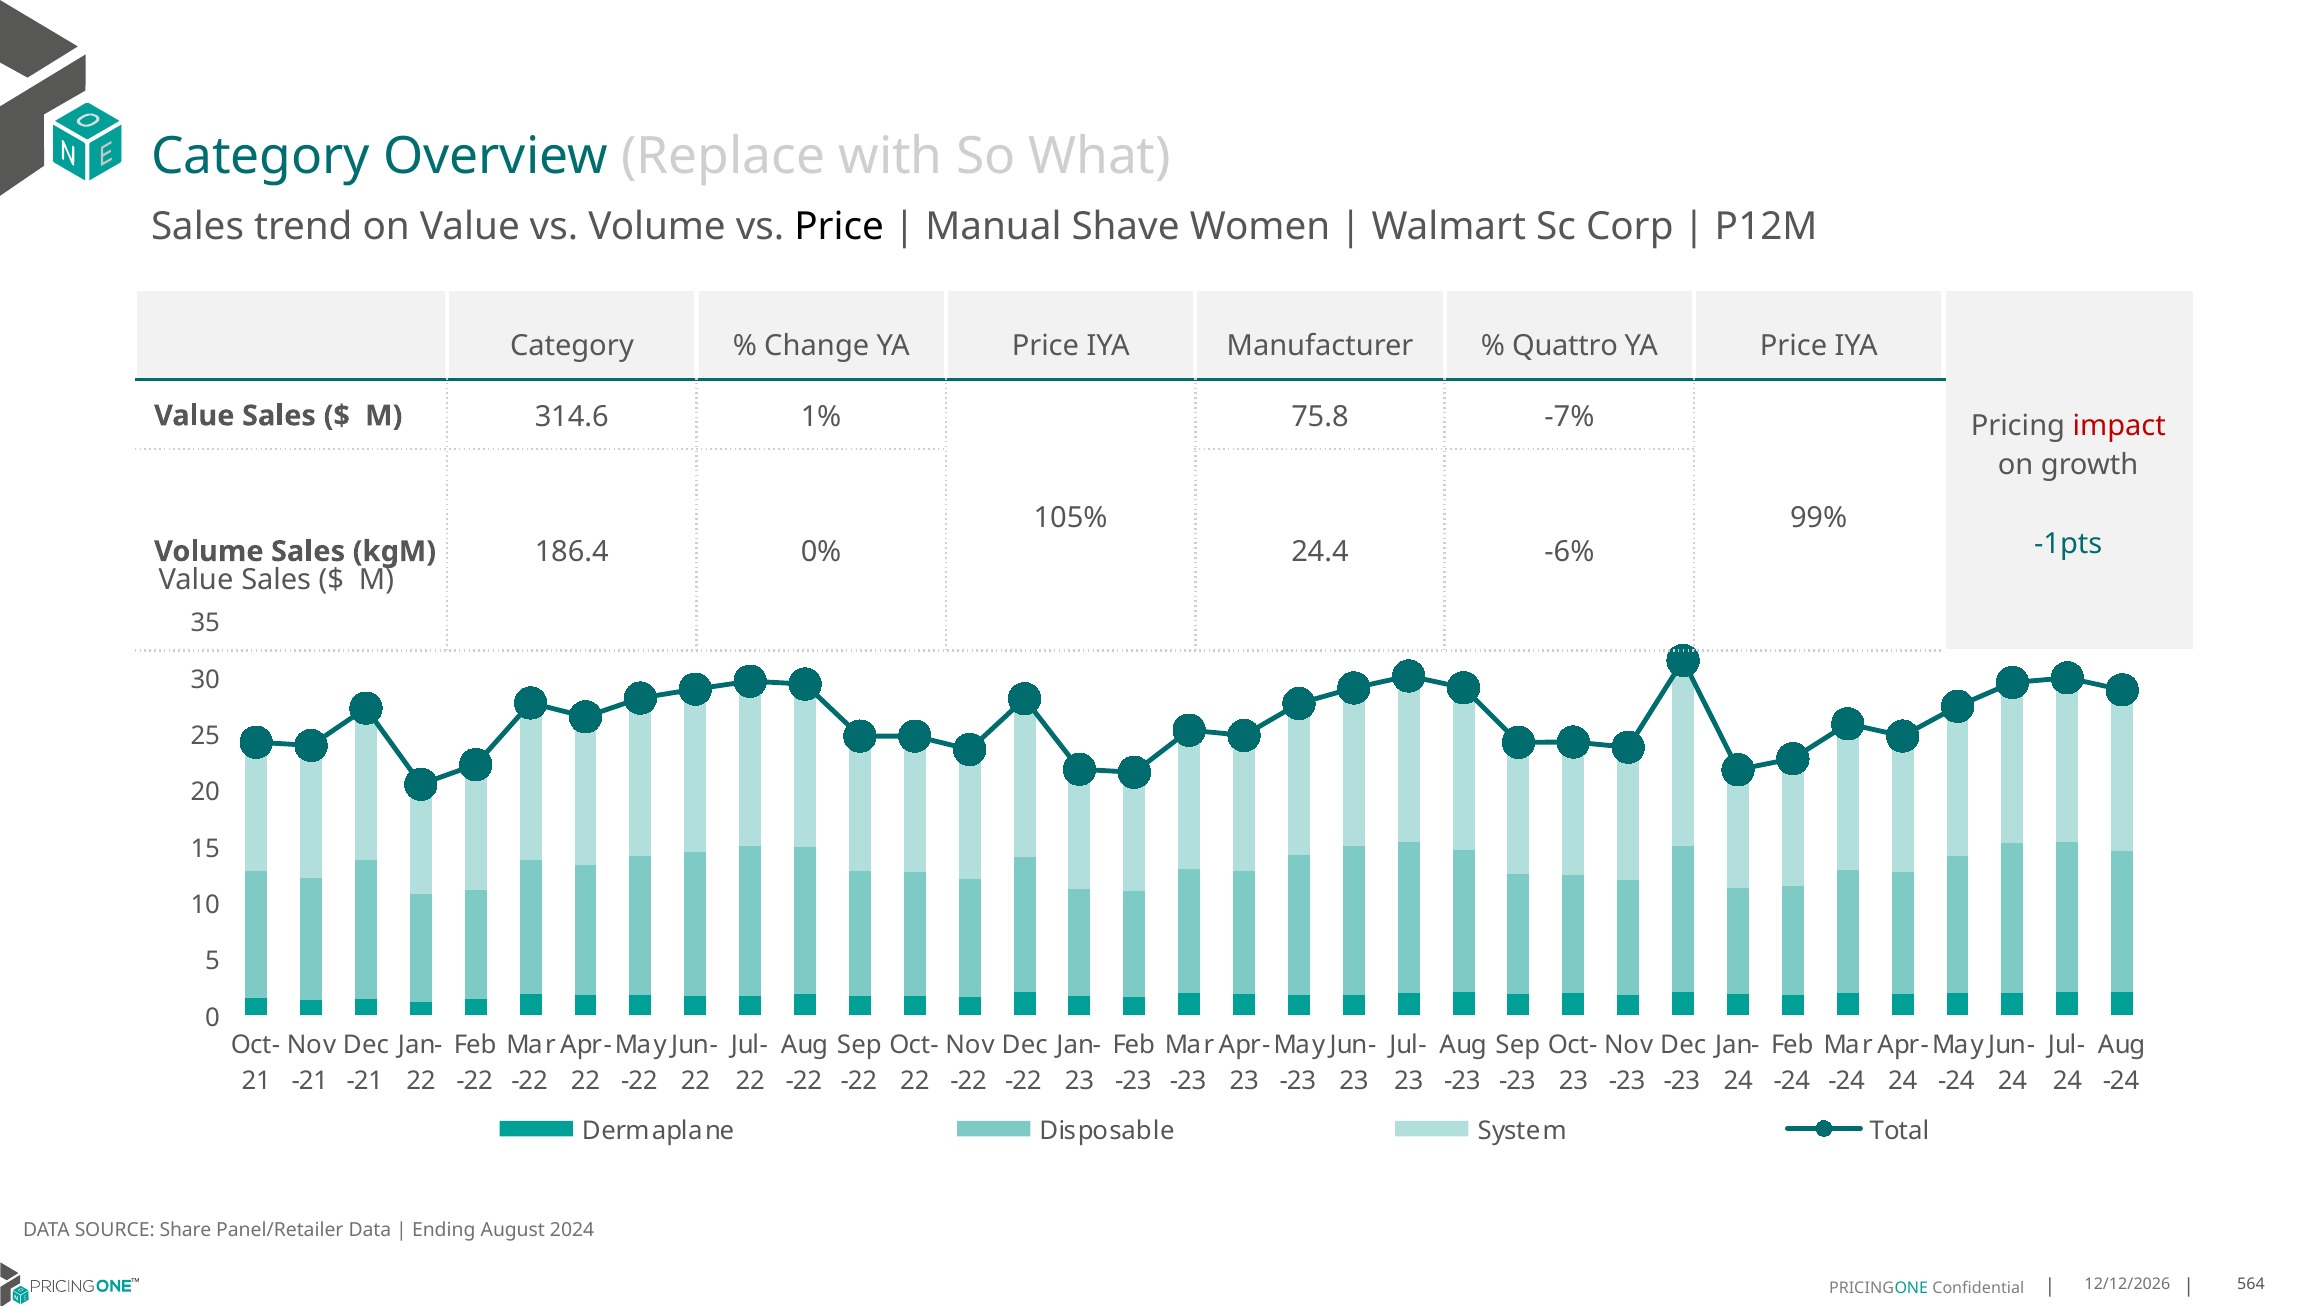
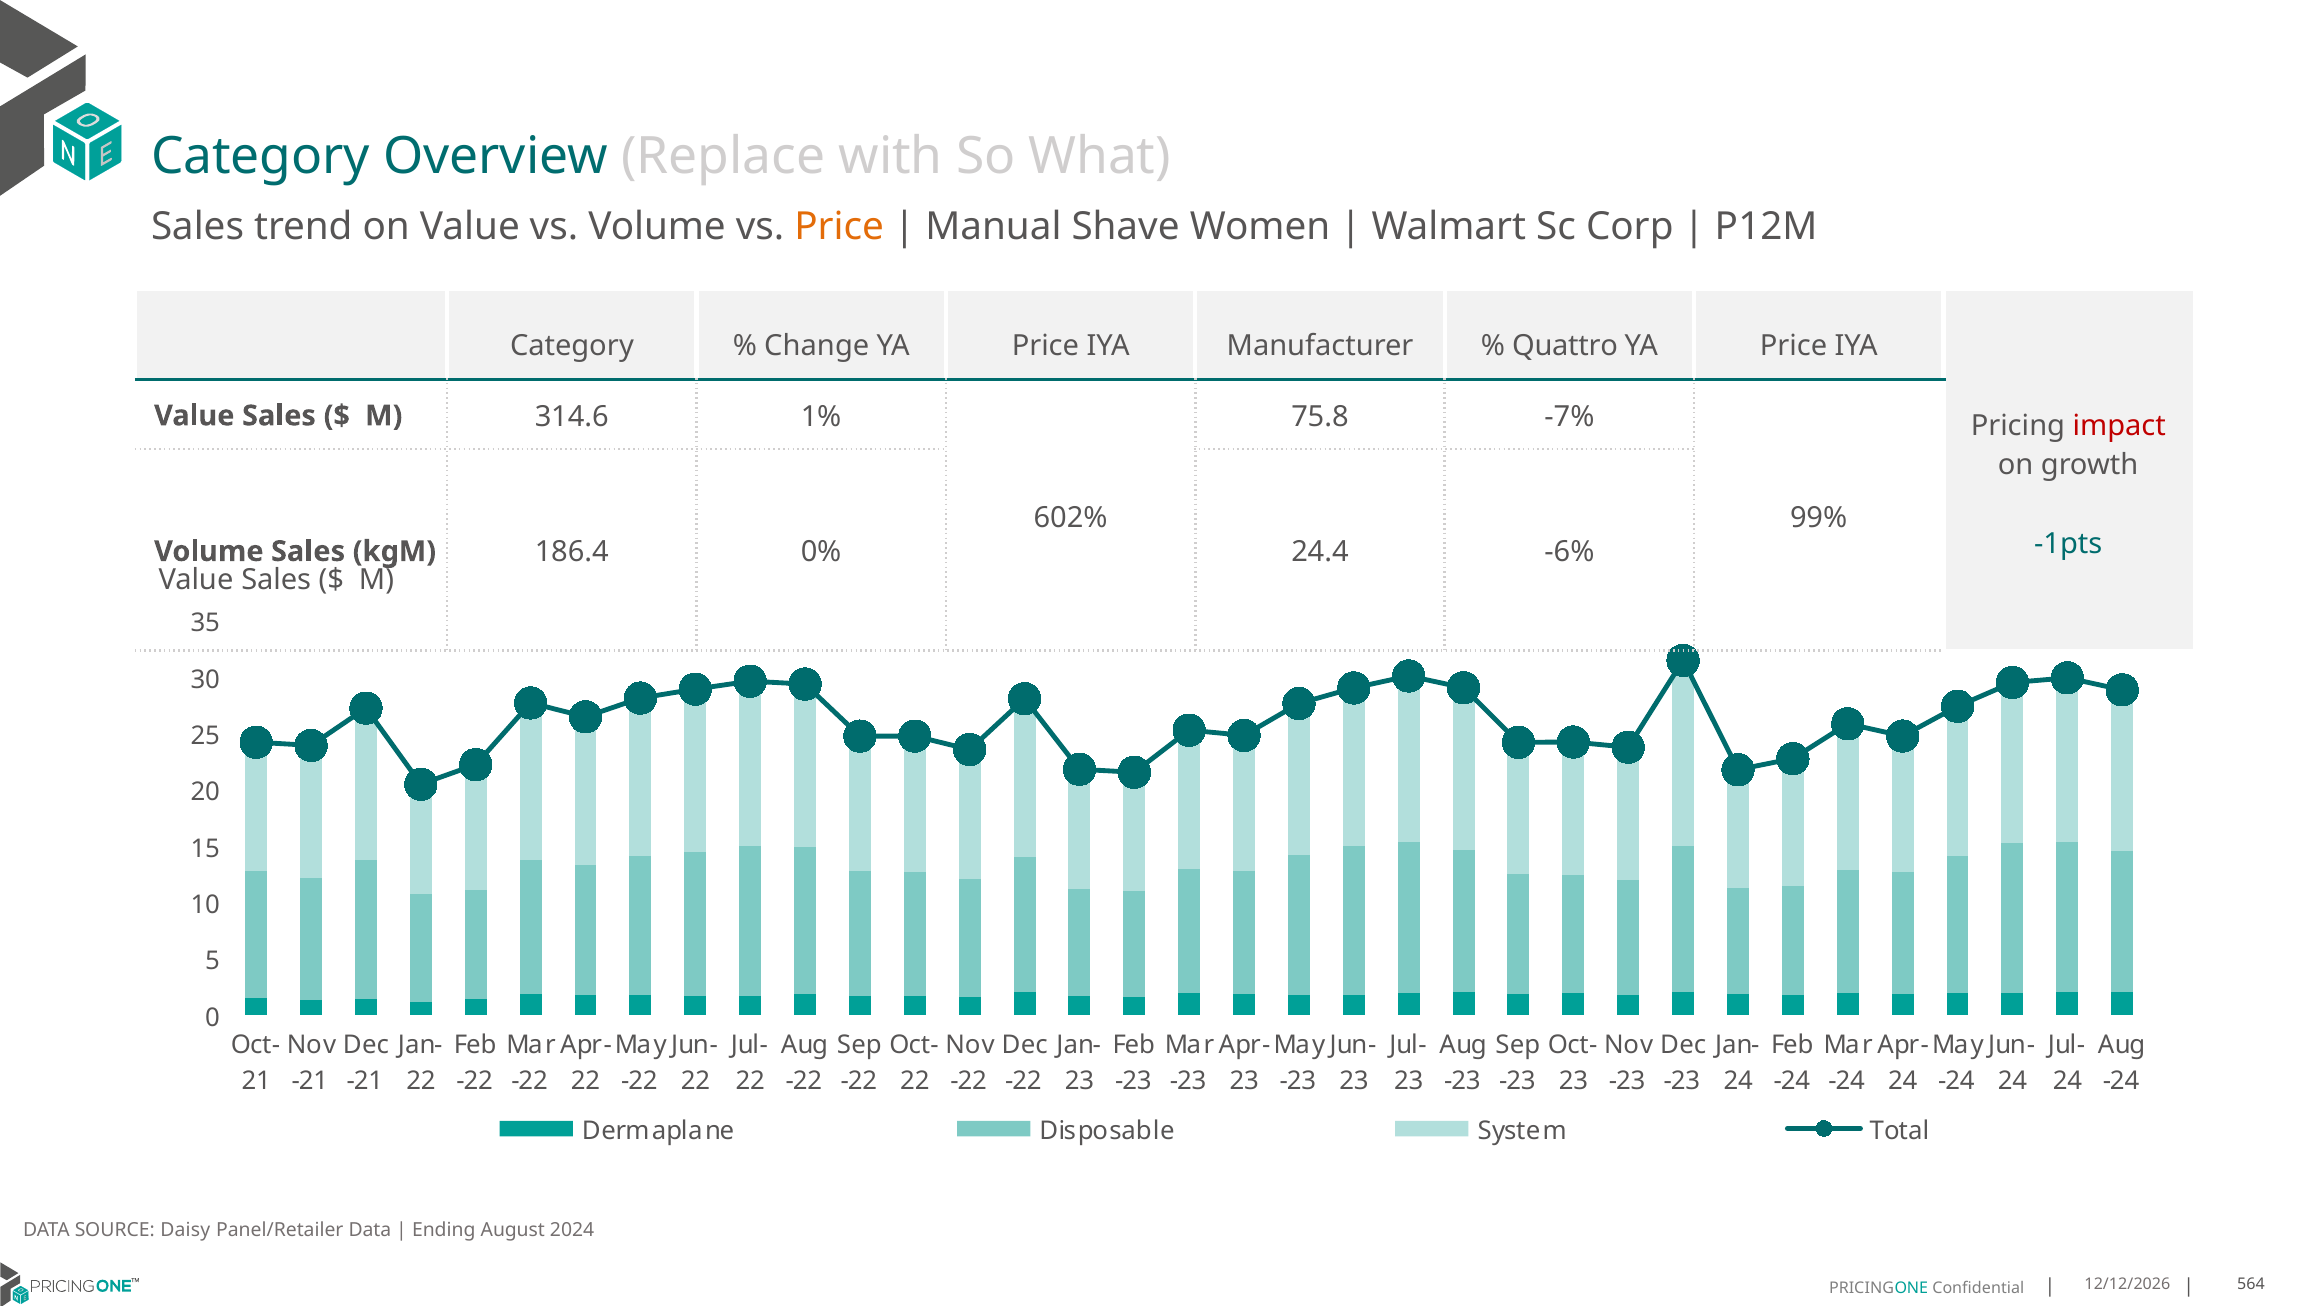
Price at (839, 226) colour: black -> orange
105%: 105% -> 602%
Share: Share -> Daisy
